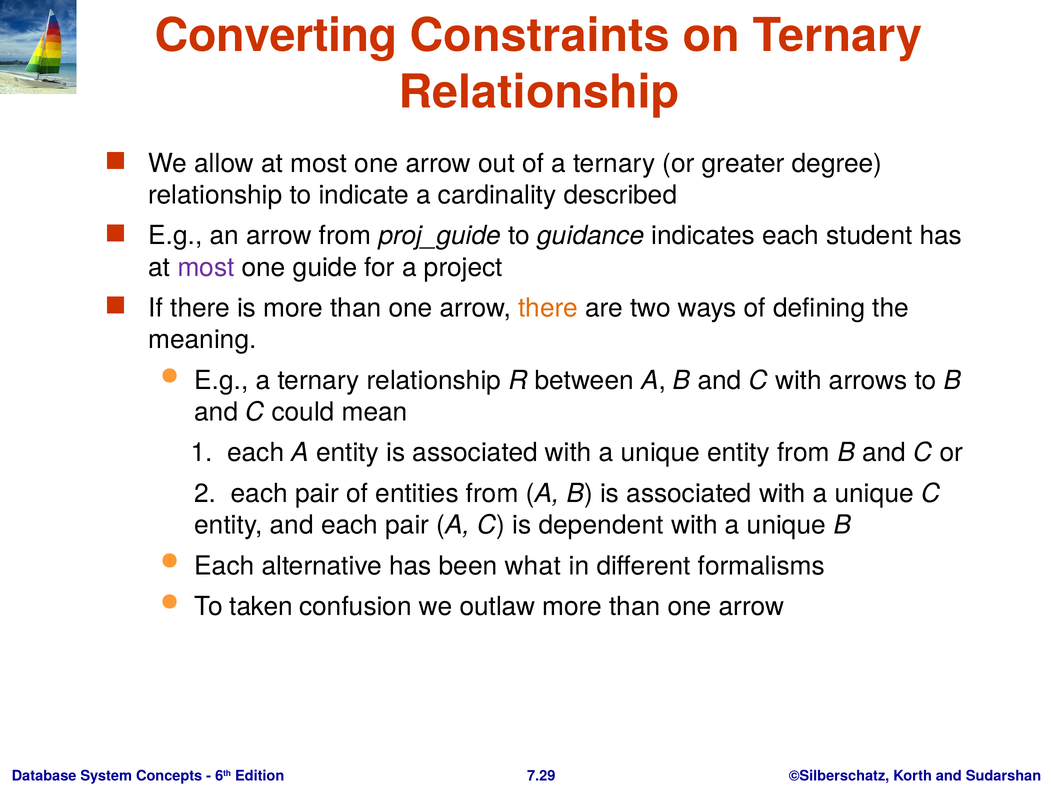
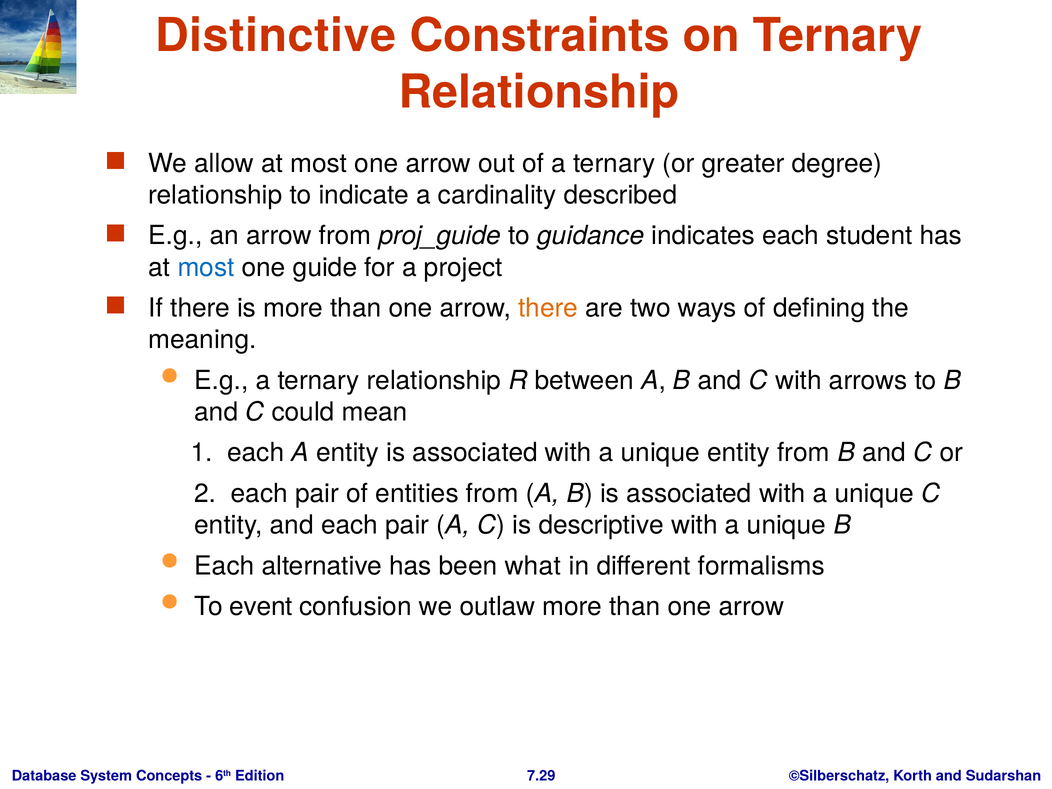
Converting: Converting -> Distinctive
most at (206, 267) colour: purple -> blue
dependent: dependent -> descriptive
taken: taken -> event
